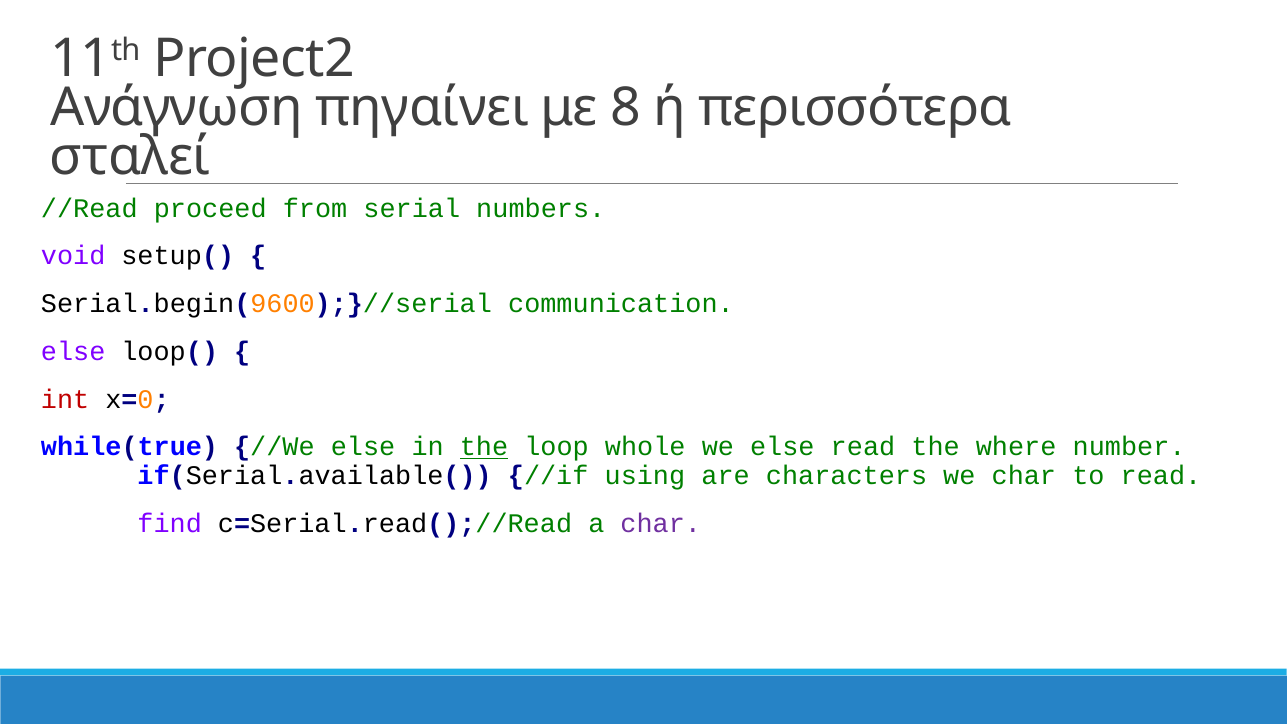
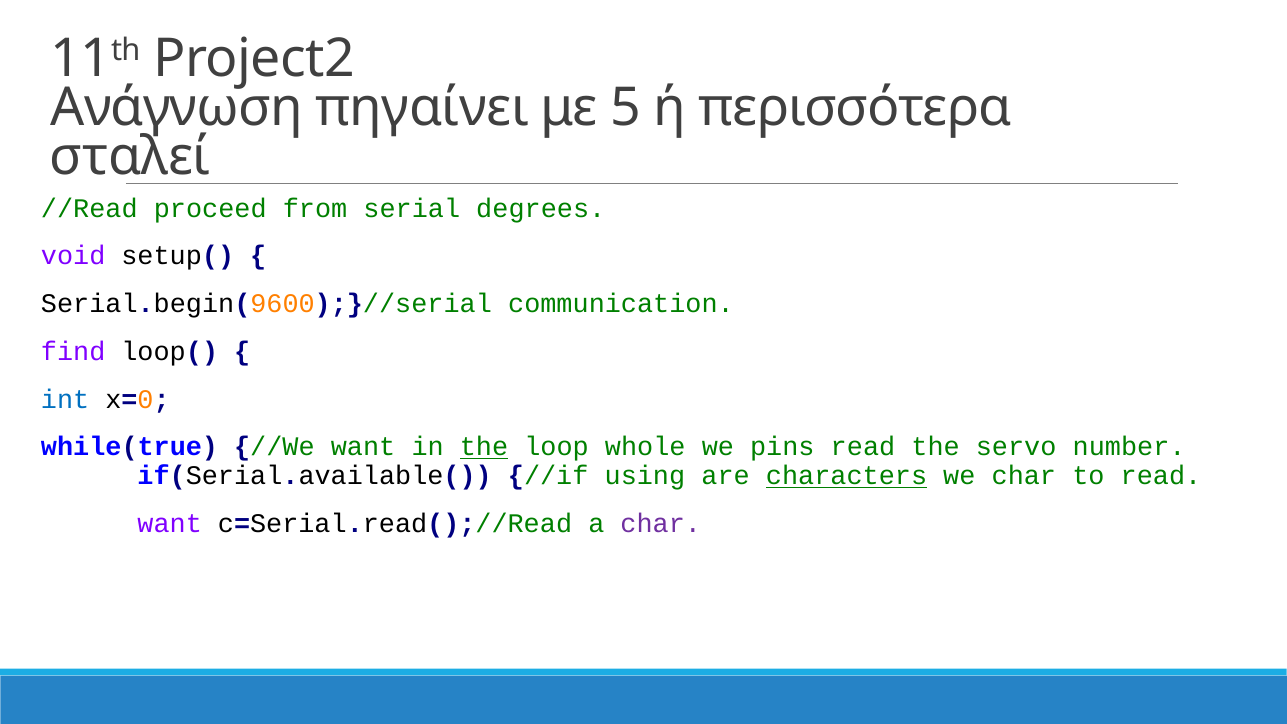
8: 8 -> 5
numbers: numbers -> degrees
else at (73, 352): else -> find
int colour: red -> blue
//We else: else -> want
we else: else -> pins
where: where -> servo
characters underline: none -> present
find at (170, 524): find -> want
